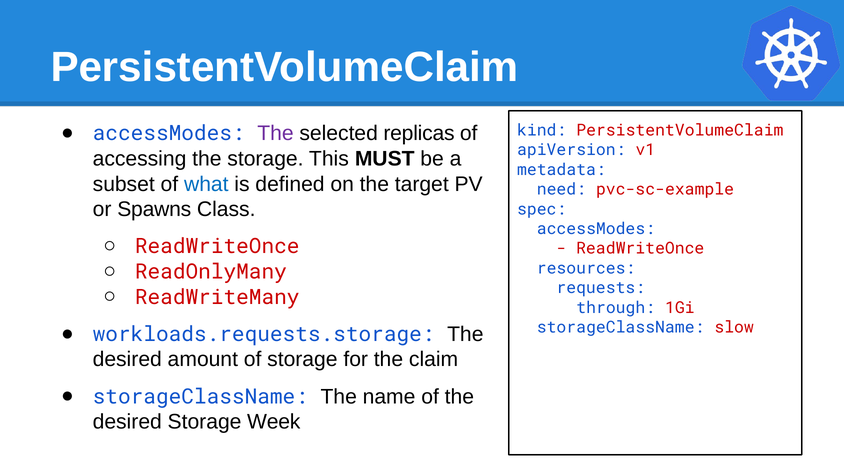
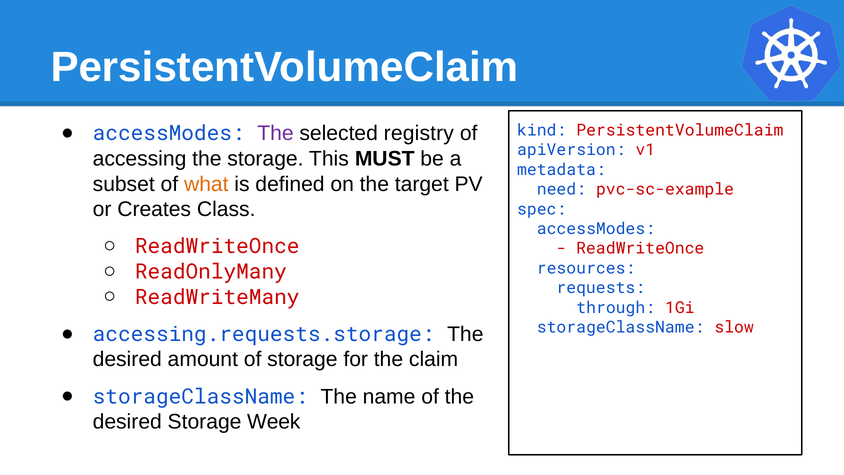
replicas: replicas -> registry
what colour: blue -> orange
Spawns: Spawns -> Creates
workloads.requests.storage: workloads.requests.storage -> accessing.requests.storage
